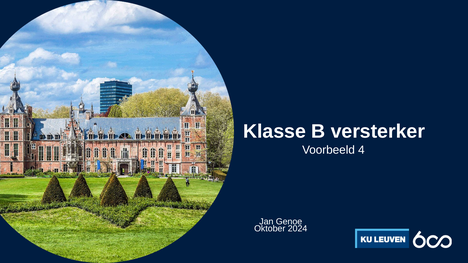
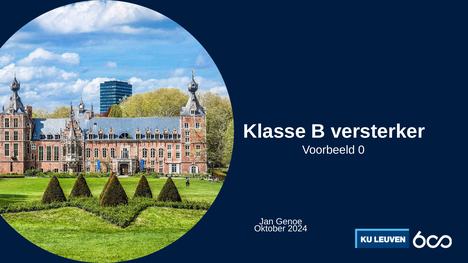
4: 4 -> 0
